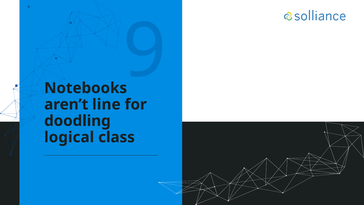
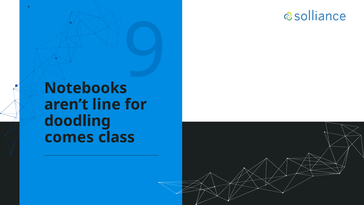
logical: logical -> comes
